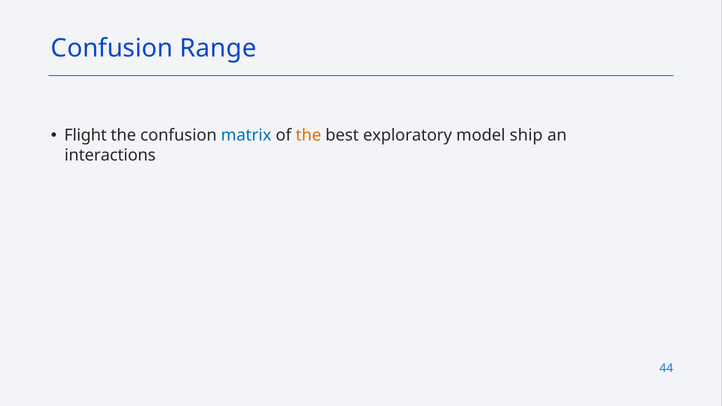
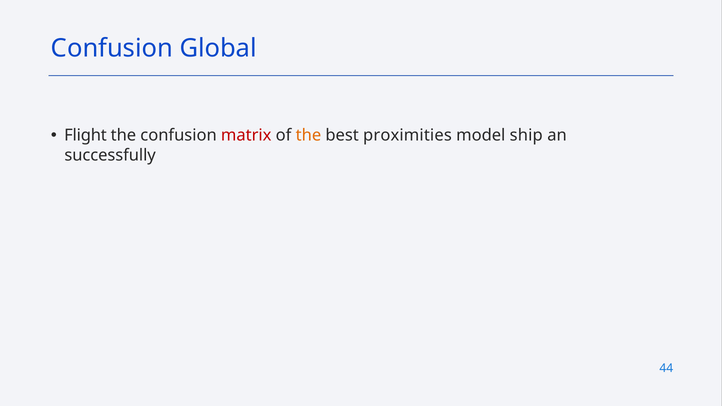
Range: Range -> Global
matrix colour: blue -> red
exploratory: exploratory -> proximities
interactions: interactions -> successfully
